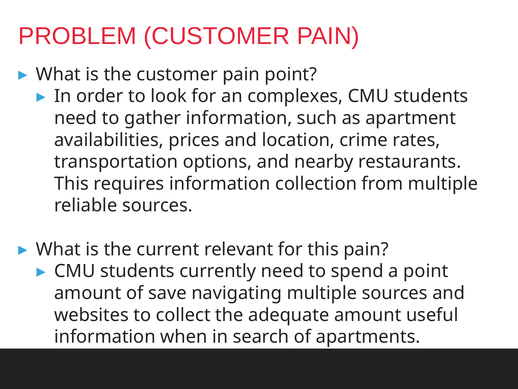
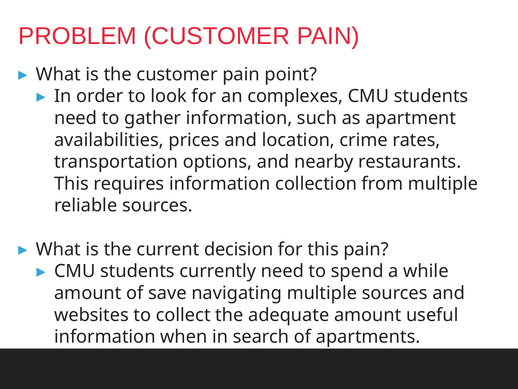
relevant: relevant -> decision
a point: point -> while
